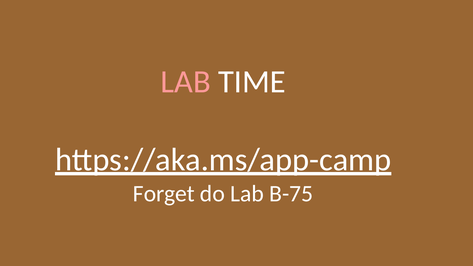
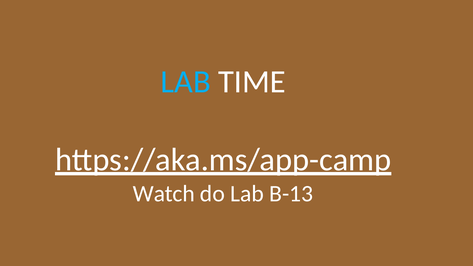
LAB at (186, 82) colour: pink -> light blue
Forget: Forget -> Watch
B-75: B-75 -> B-13
